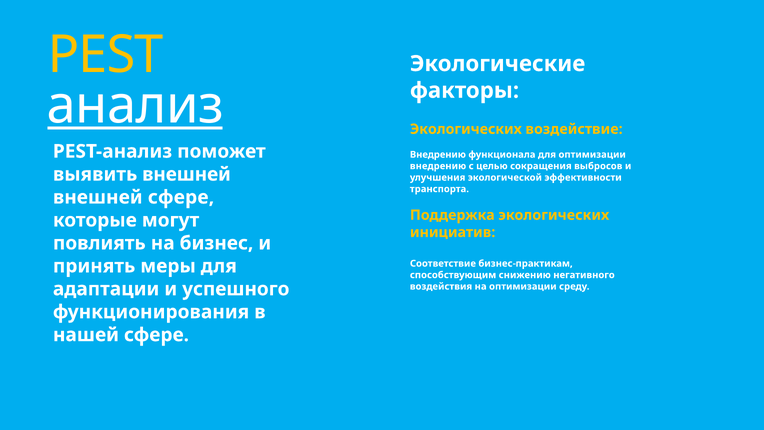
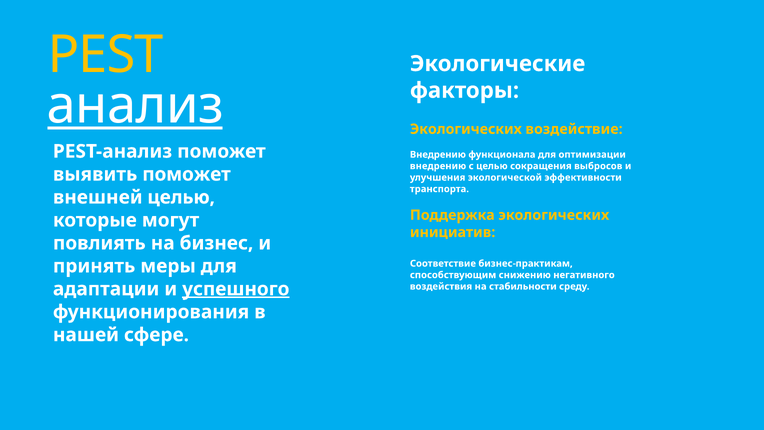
выявить внешней: внешней -> поможет
внешней сфере: сфере -> целью
на оптимизации: оптимизации -> стабильности
успешного underline: none -> present
